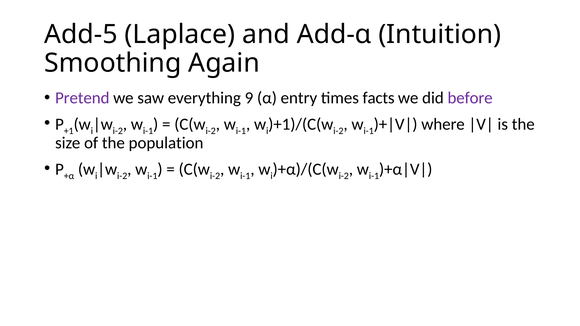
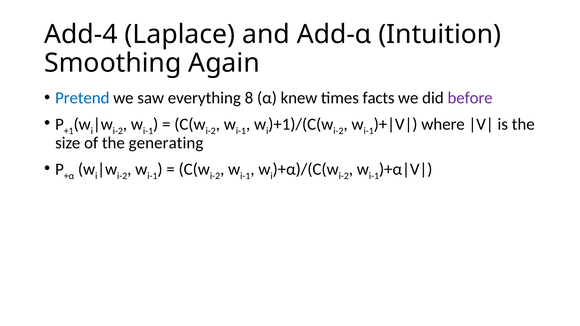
Add-5: Add-5 -> Add-4
Pretend colour: purple -> blue
9: 9 -> 8
entry: entry -> knew
population: population -> generating
